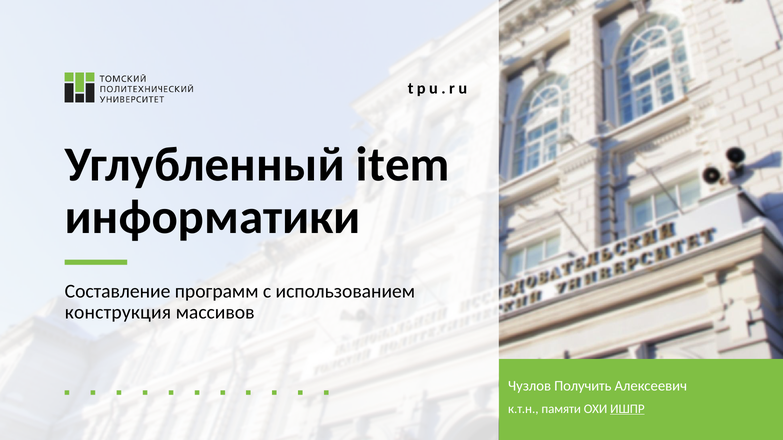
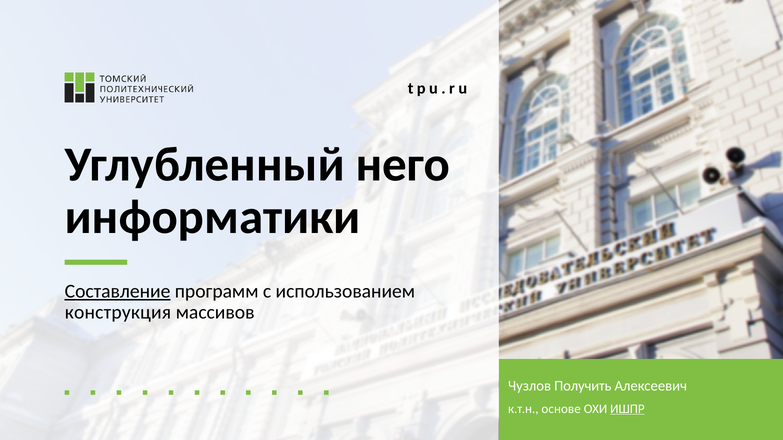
item: item -> него
Составление underline: none -> present
памяти: памяти -> основе
